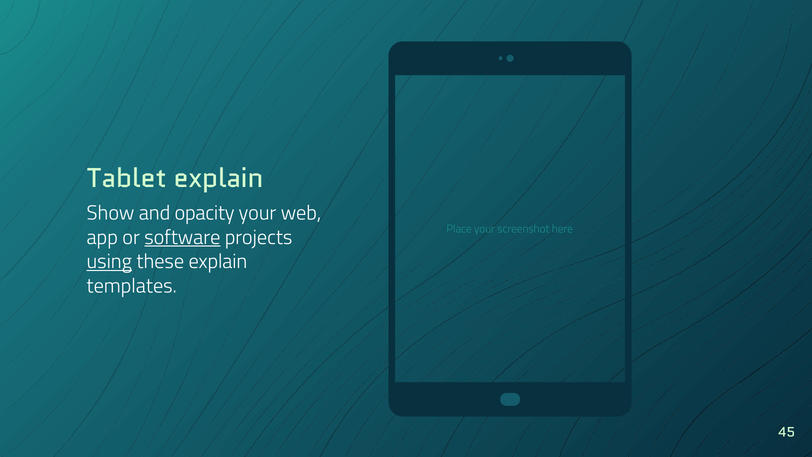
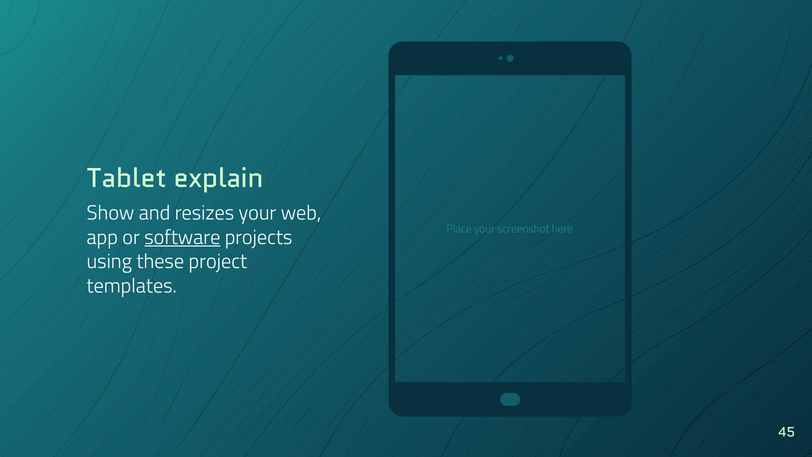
opacity: opacity -> resizes
using underline: present -> none
these explain: explain -> project
